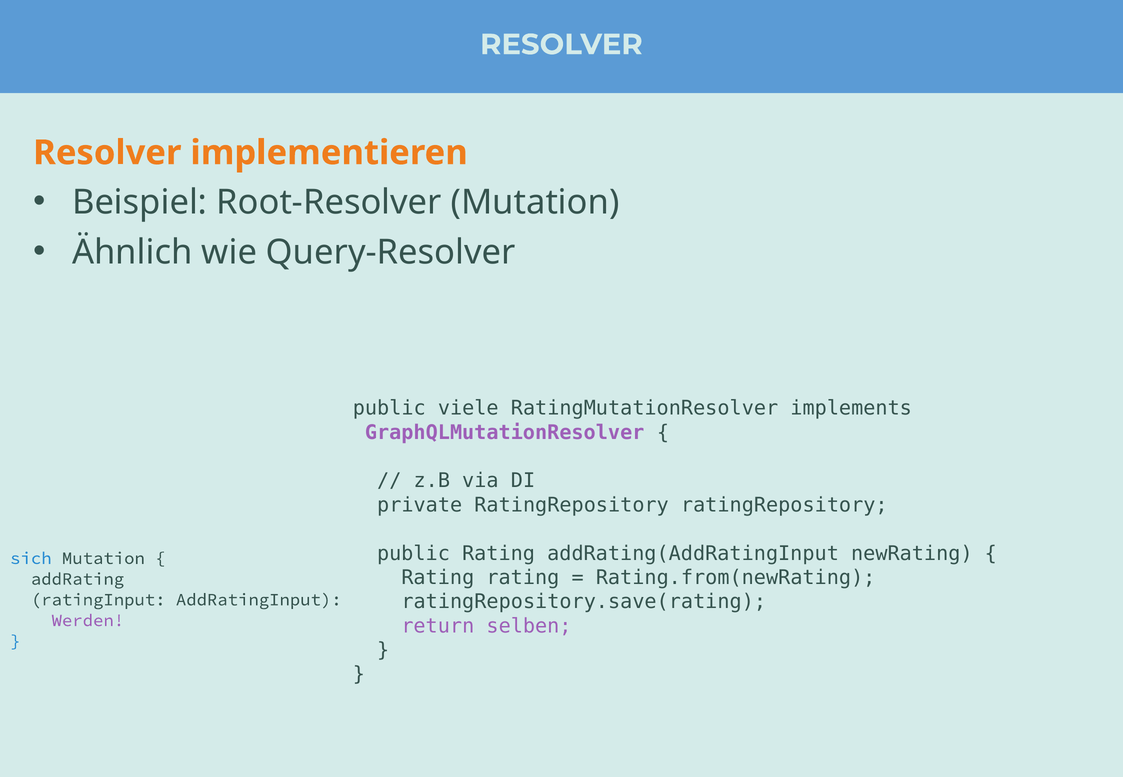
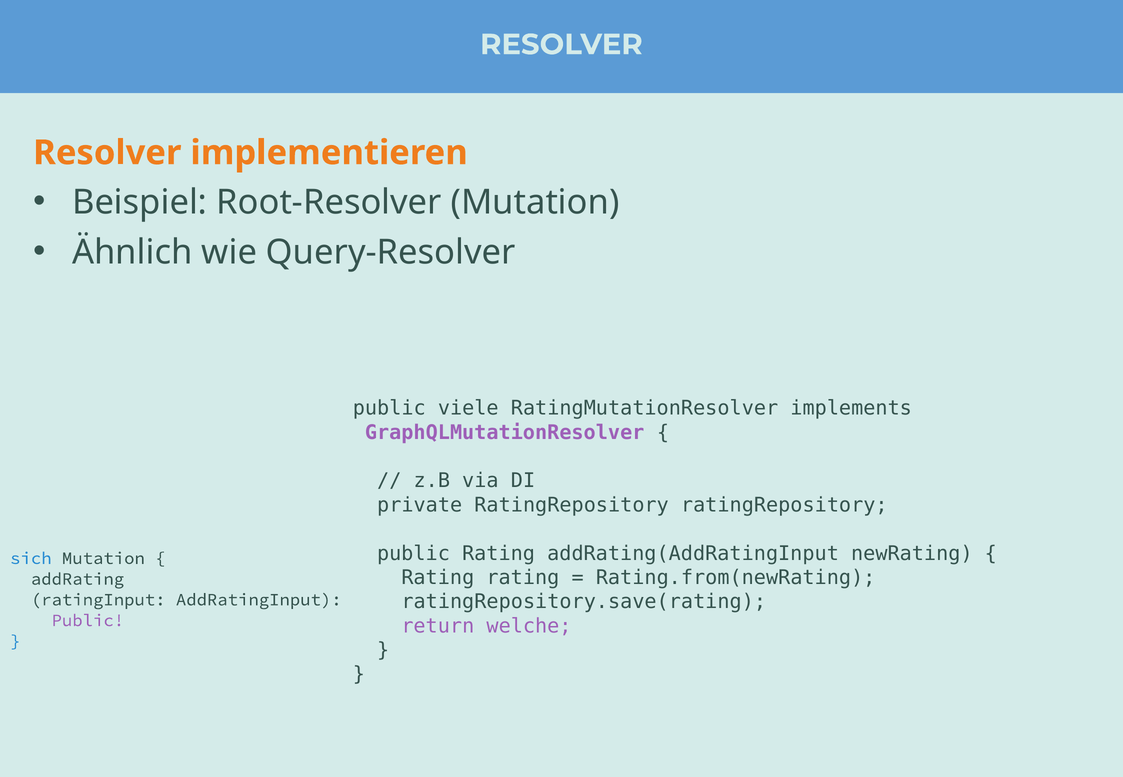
Werden at (88, 621): Werden -> Public
selben: selben -> welche
